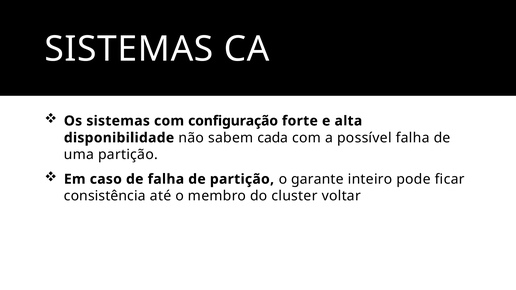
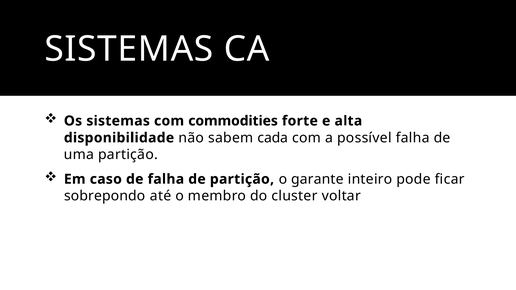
configuração: configuração -> commodities
consistência: consistência -> sobrepondo
